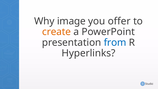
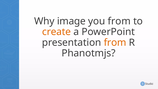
you offer: offer -> from
from at (115, 42) colour: blue -> orange
Hyperlinks: Hyperlinks -> Phanotmjs
